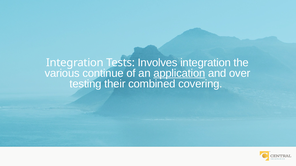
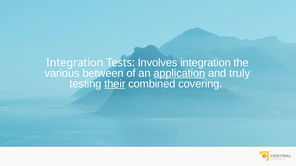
continue: continue -> between
over: over -> truly
their underline: none -> present
